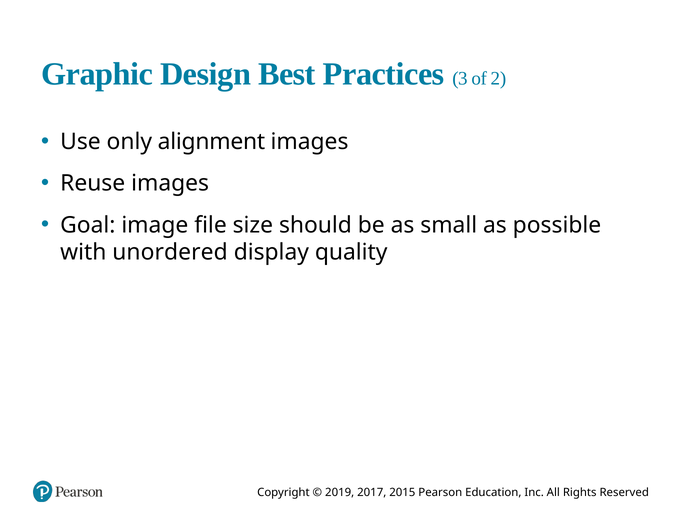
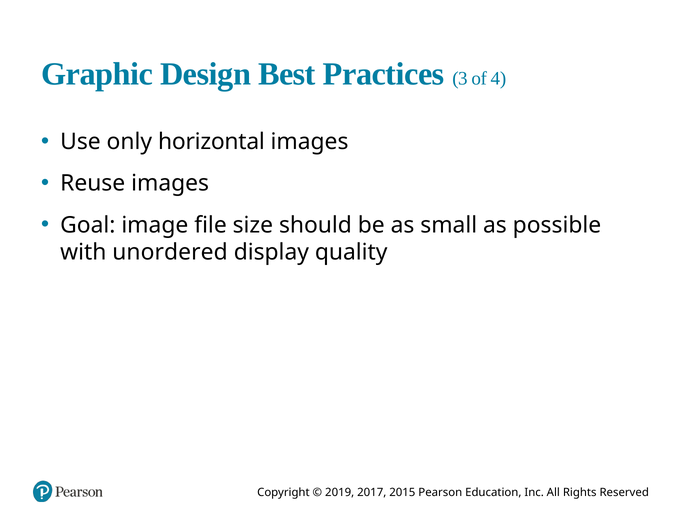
2: 2 -> 4
alignment: alignment -> horizontal
